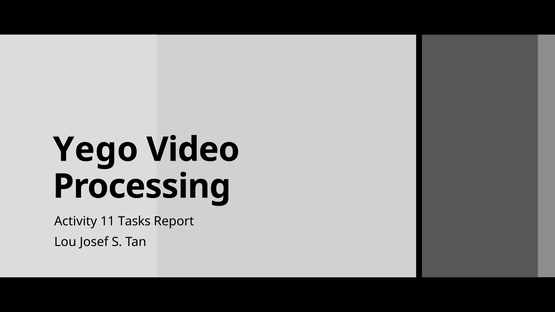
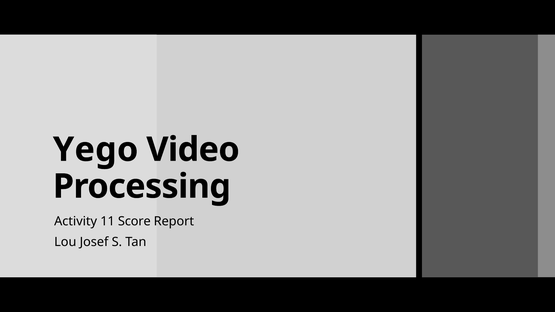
Tasks: Tasks -> Score
